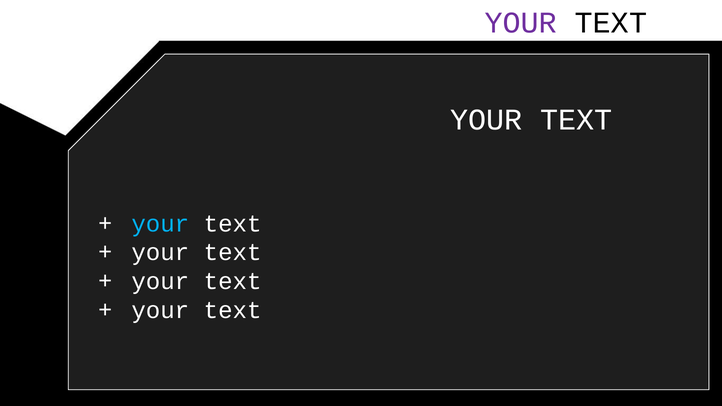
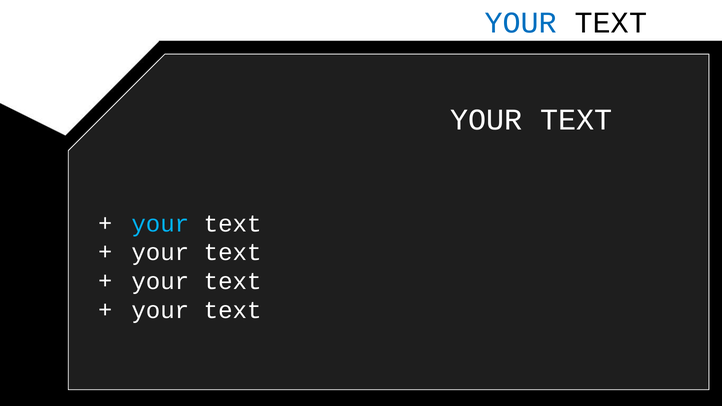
YOUR at (521, 23) colour: purple -> blue
